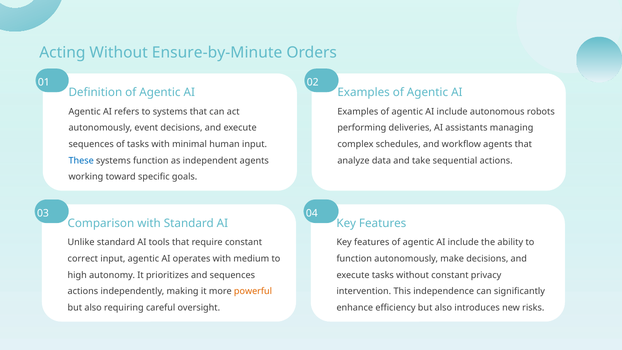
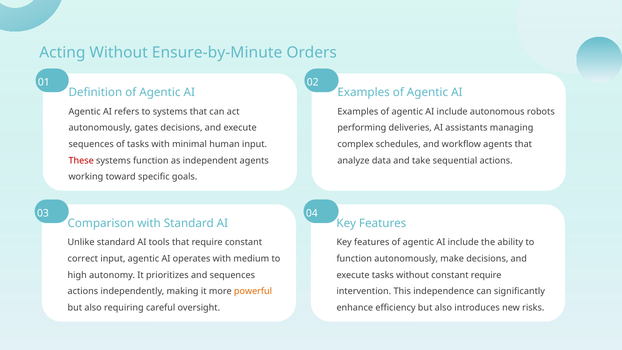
event: event -> gates
These colour: blue -> red
constant privacy: privacy -> require
